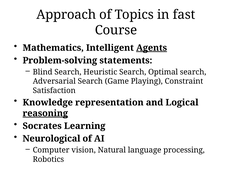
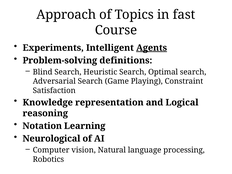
Mathematics: Mathematics -> Experiments
statements: statements -> definitions
reasoning underline: present -> none
Socrates: Socrates -> Notation
